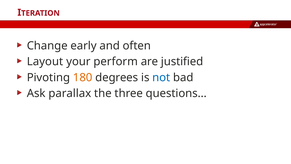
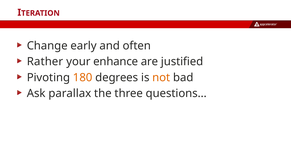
Layout: Layout -> Rather
perform: perform -> enhance
not colour: blue -> orange
